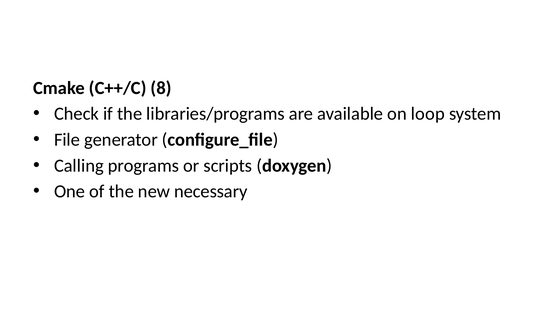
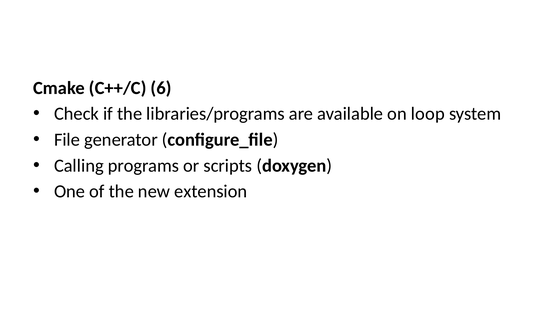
8: 8 -> 6
necessary: necessary -> extension
